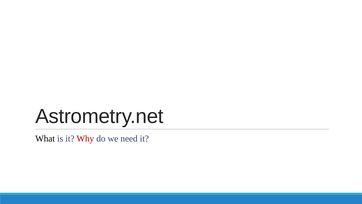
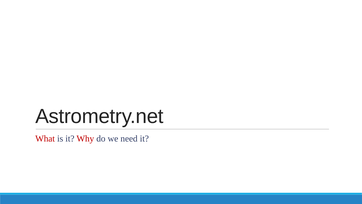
What colour: black -> red
